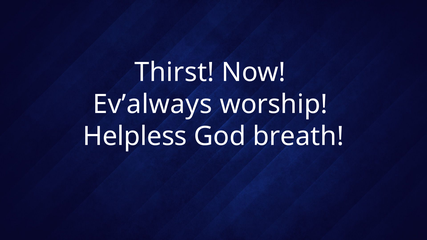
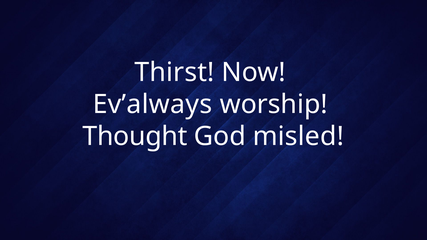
Helpless: Helpless -> Thought
breath: breath -> misled
